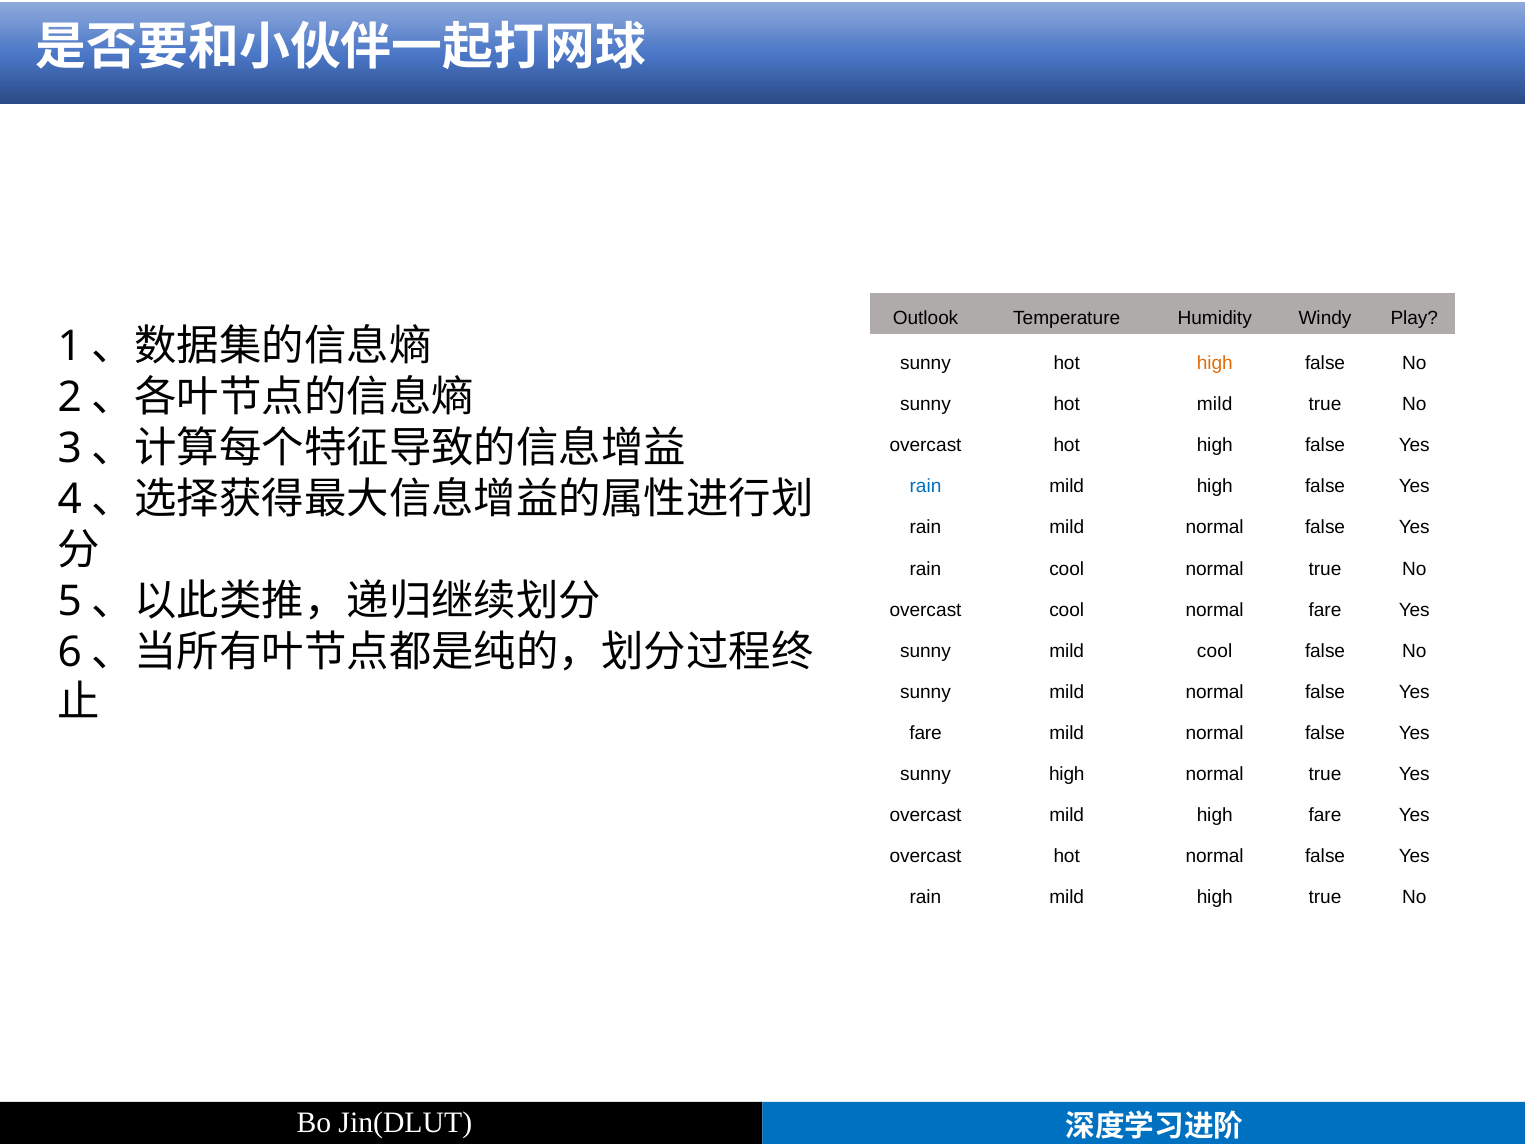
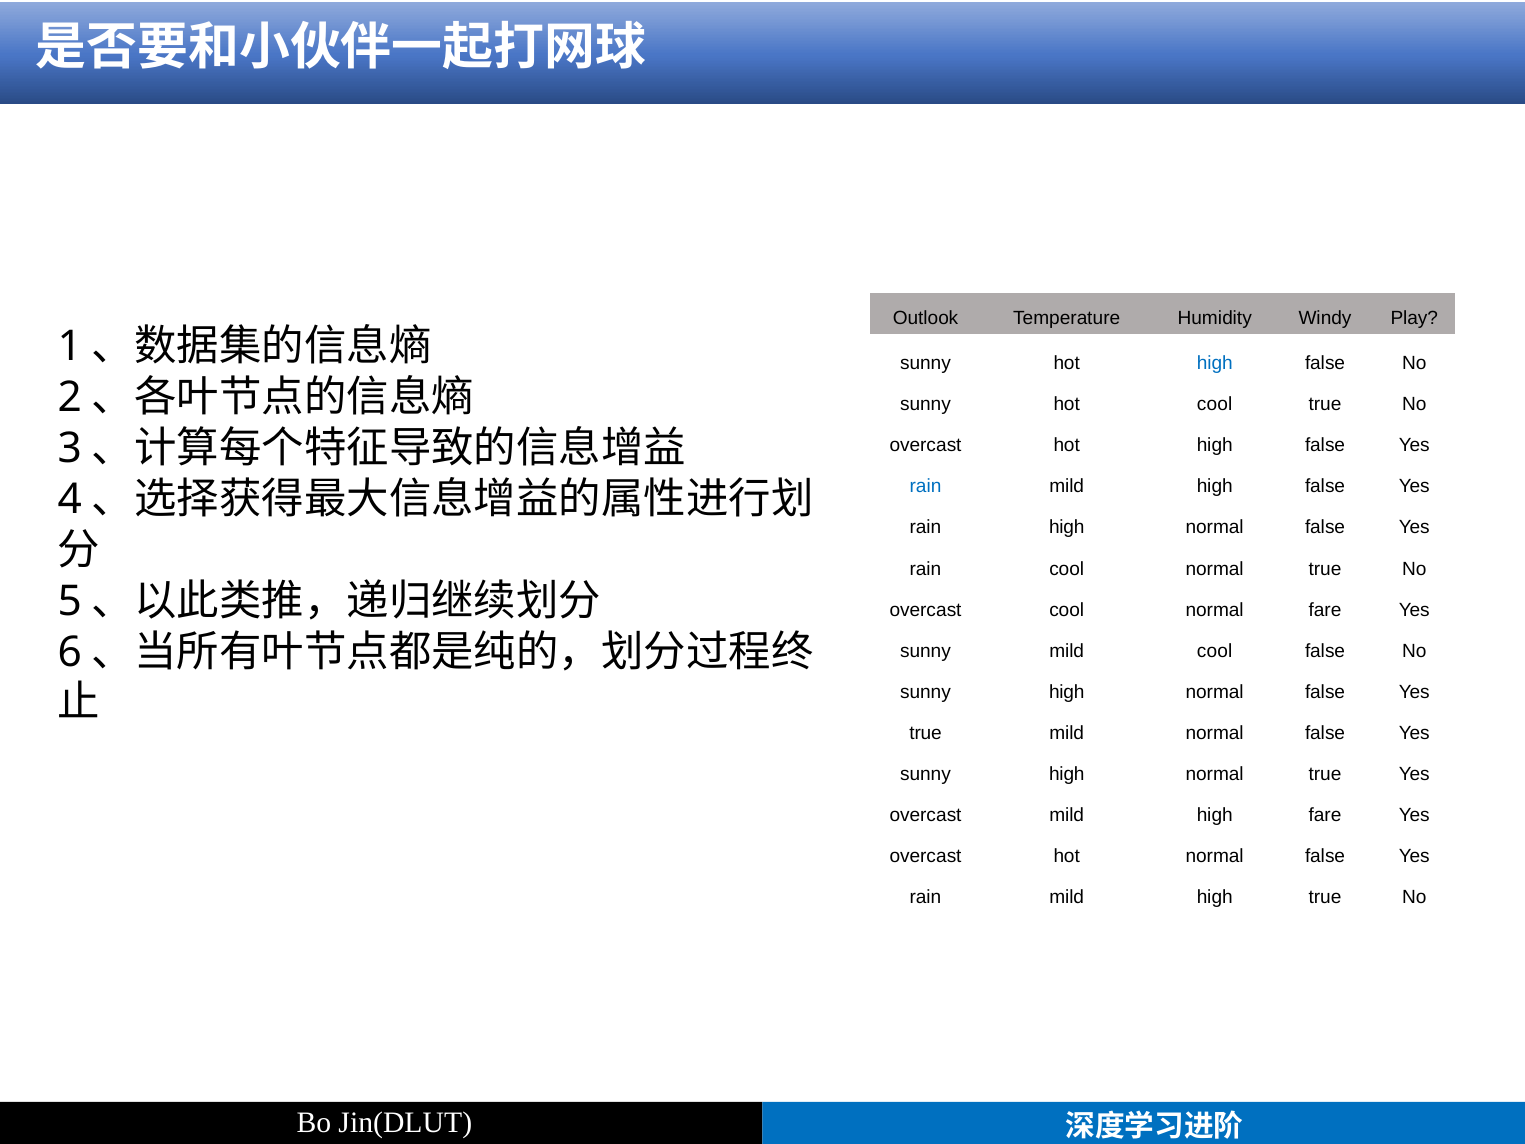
high at (1215, 363) colour: orange -> blue
hot mild: mild -> cool
mild at (1067, 528): mild -> high
mild at (1067, 692): mild -> high
fare at (926, 733): fare -> true
